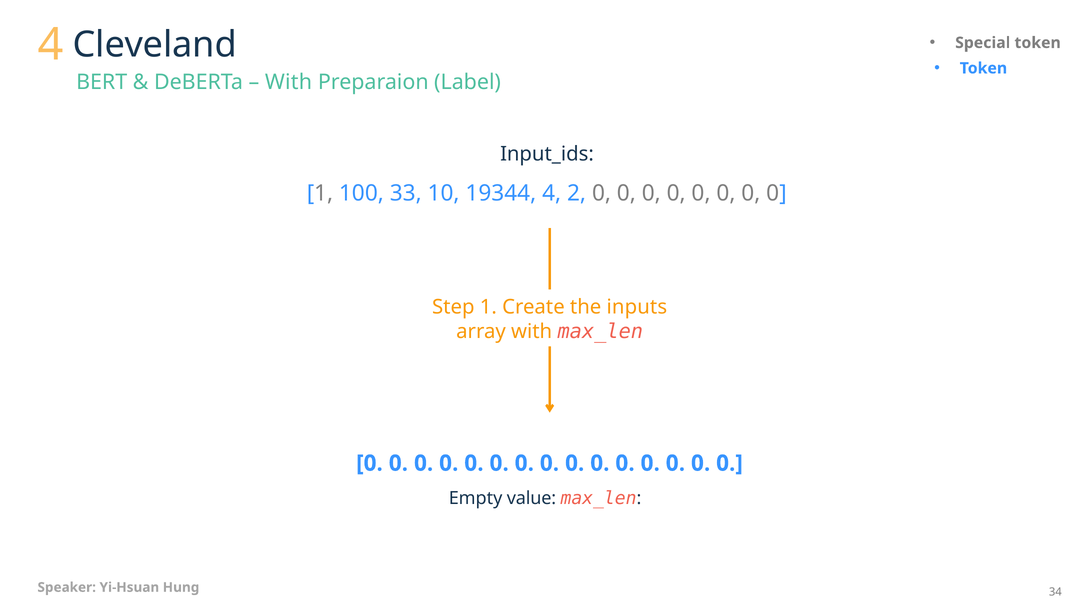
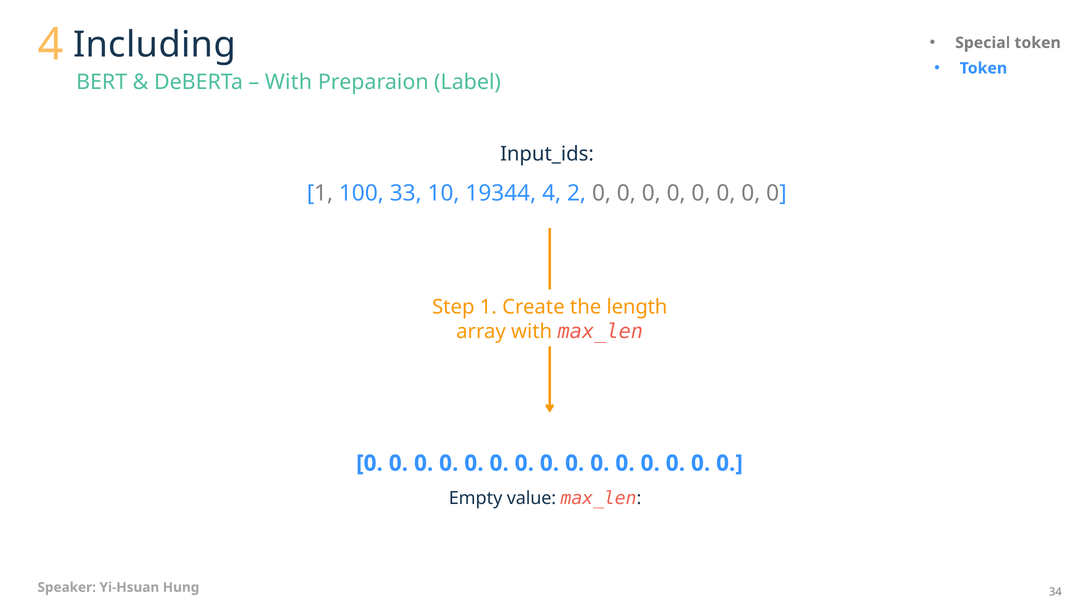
Cleveland: Cleveland -> Including
inputs: inputs -> length
